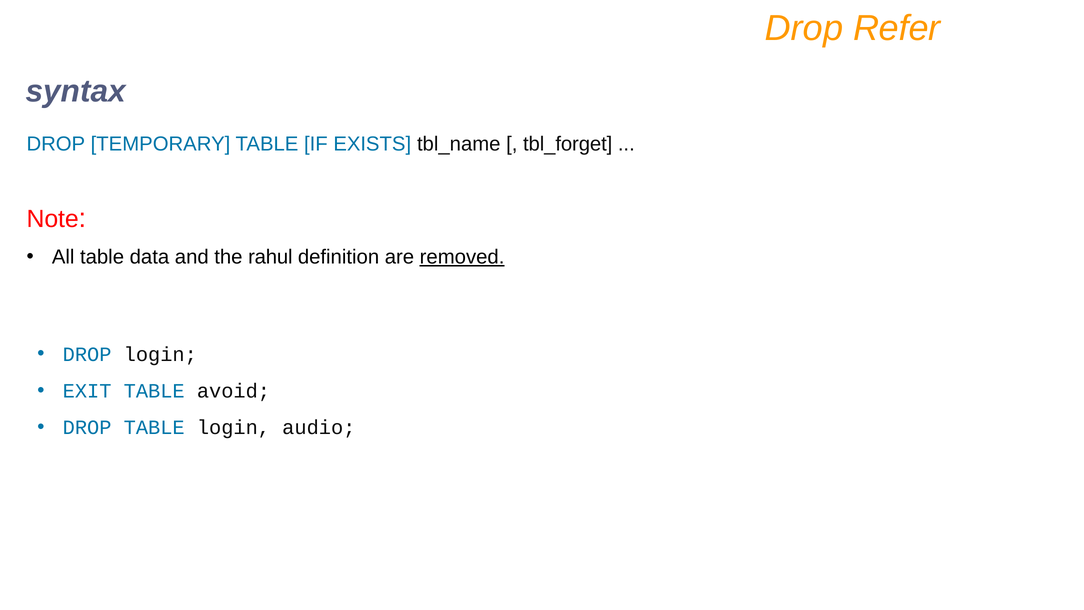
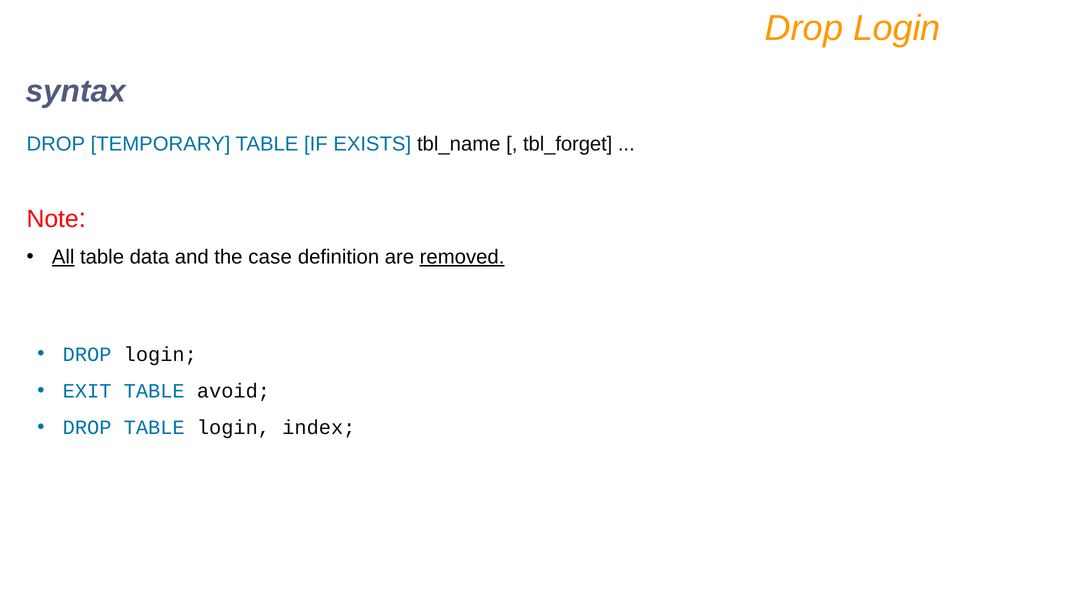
Refer at (897, 28): Refer -> Login
All underline: none -> present
rahul: rahul -> case
audio: audio -> index
